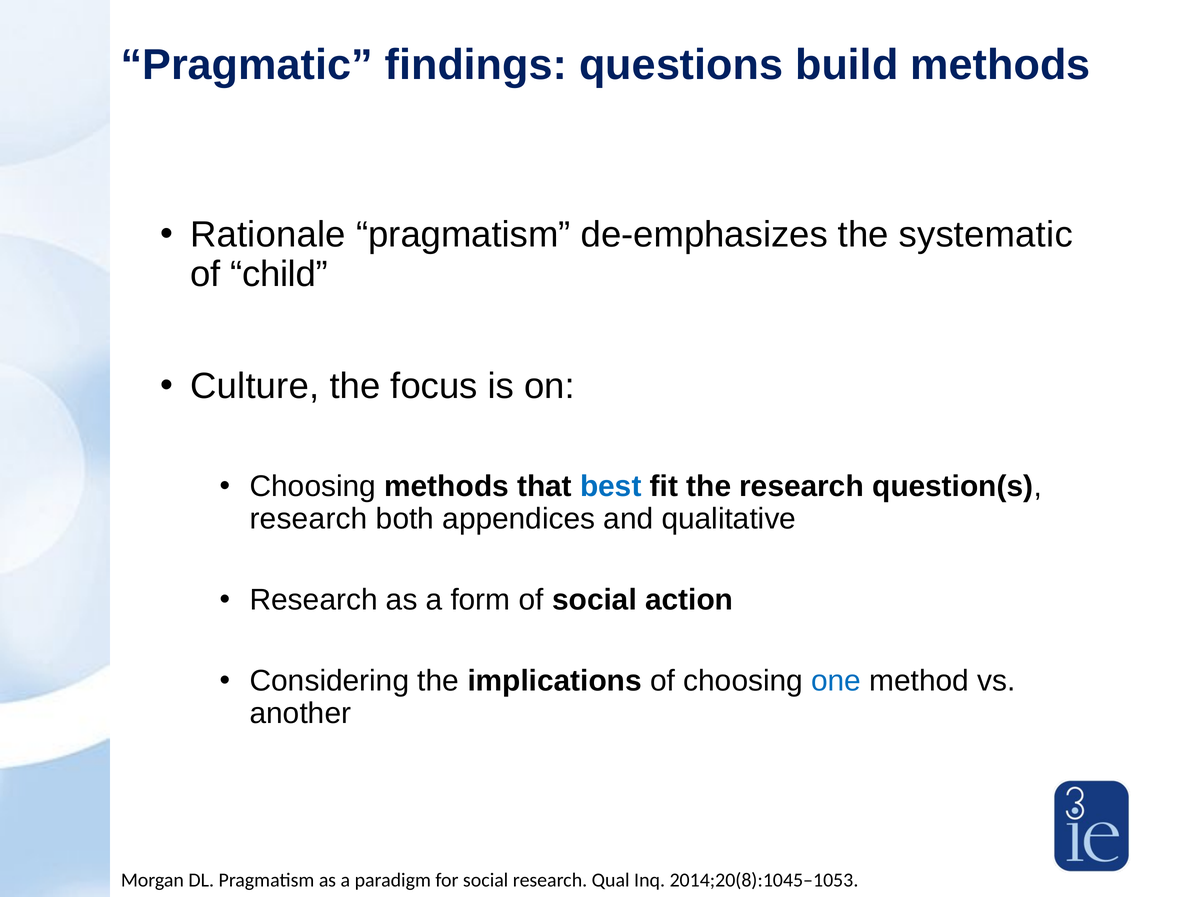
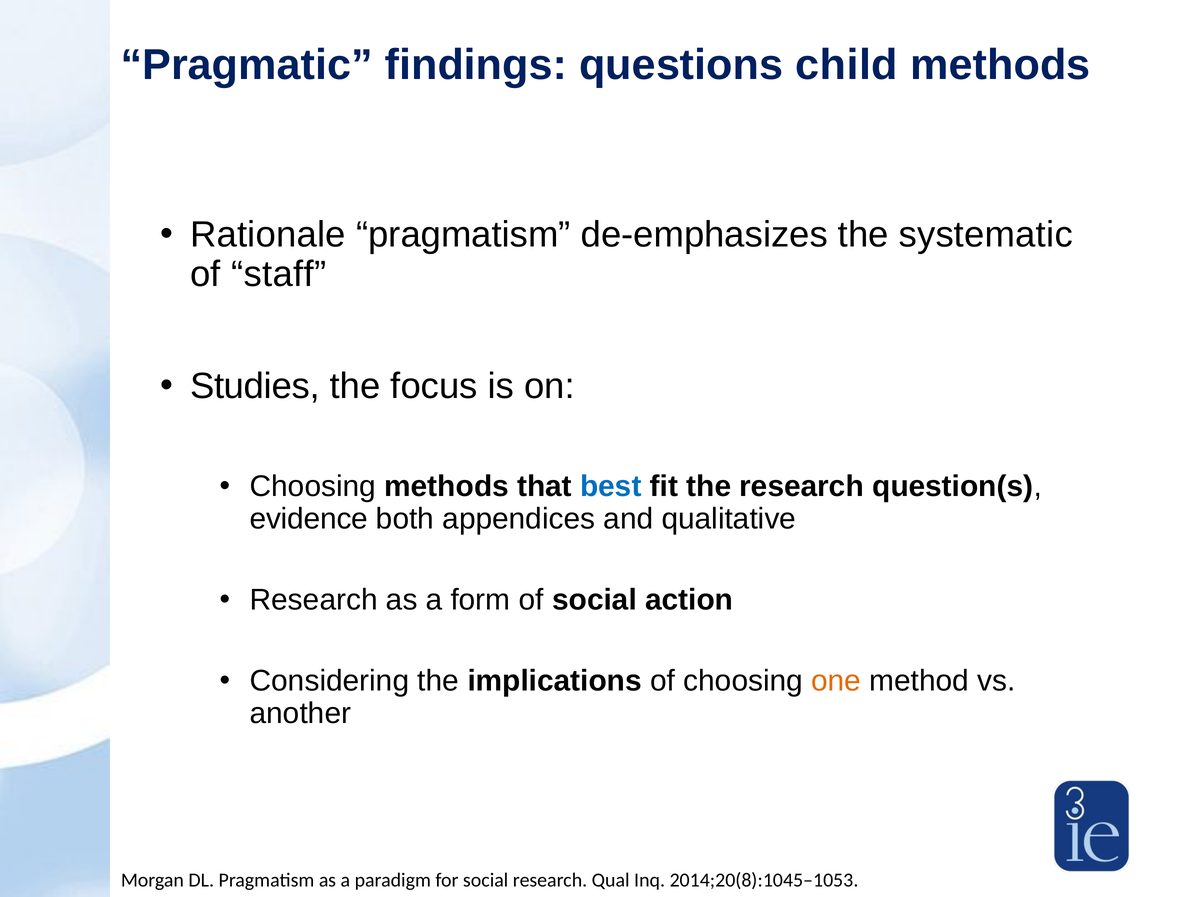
build: build -> child
child: child -> staff
Culture: Culture -> Studies
research at (309, 519): research -> evidence
one colour: blue -> orange
